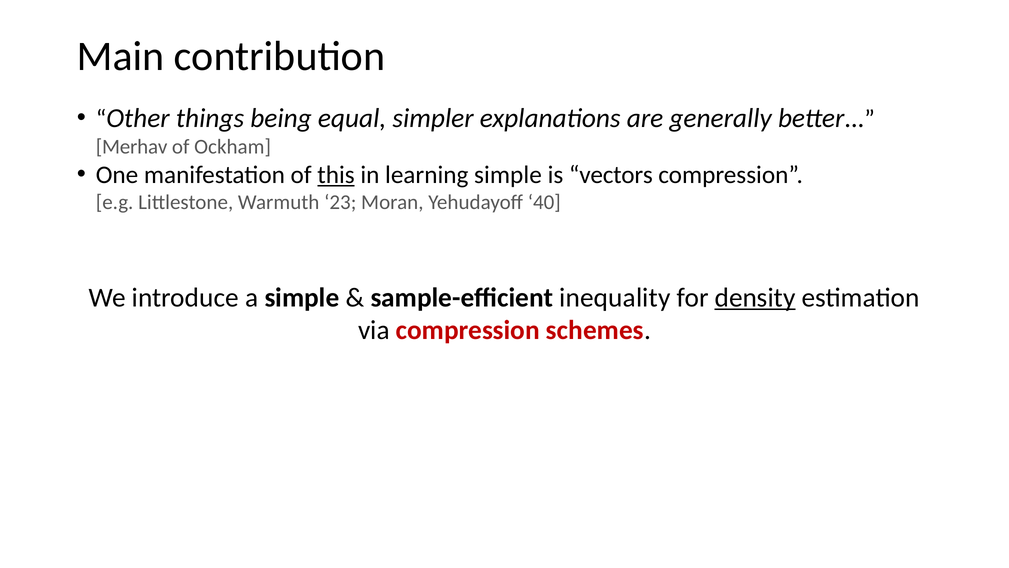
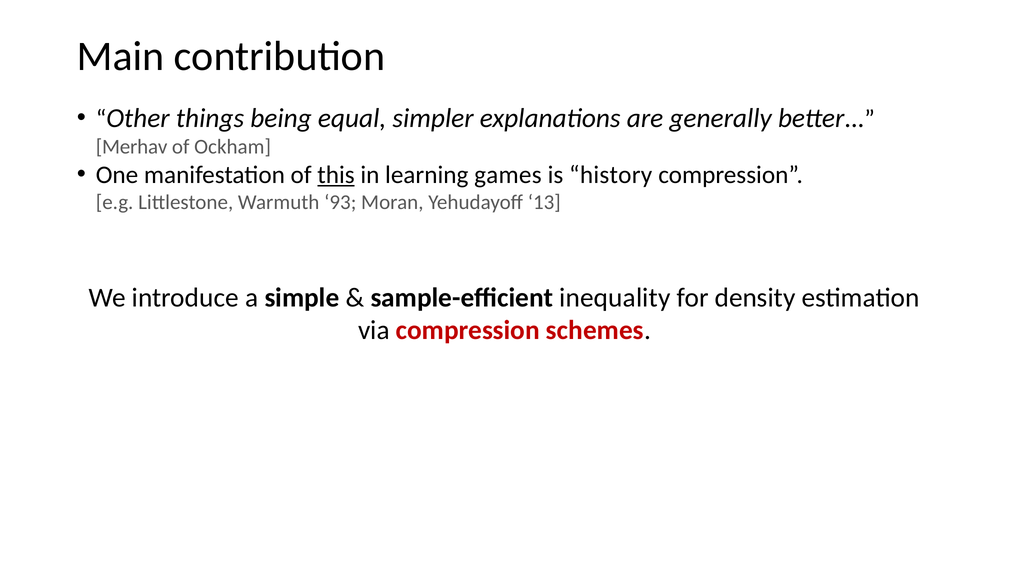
learning simple: simple -> games
vectors: vectors -> history
23: 23 -> 93
40: 40 -> 13
density underline: present -> none
